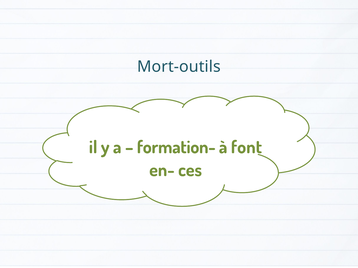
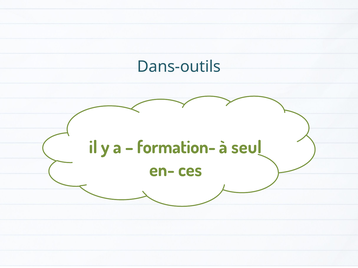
Mort-outils: Mort-outils -> Dans-outils
font: font -> seul
